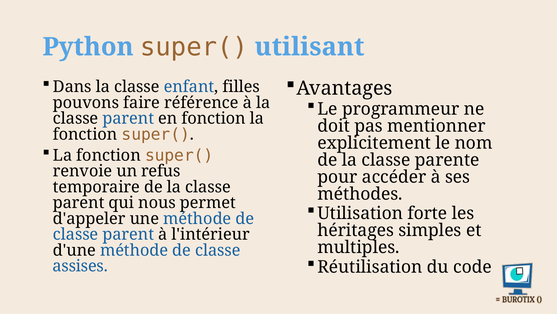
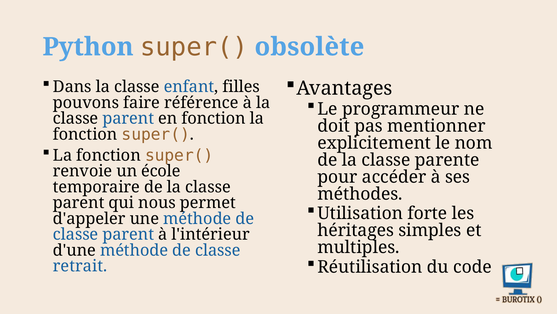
utilisant: utilisant -> obsolète
refus: refus -> école
assises: assises -> retrait
